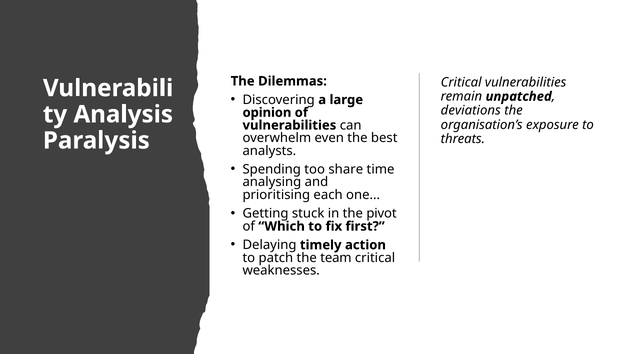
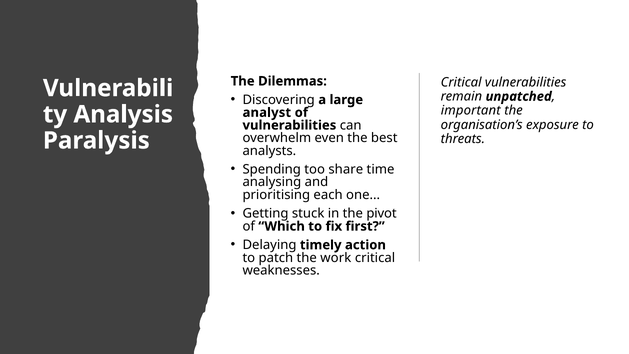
deviations: deviations -> important
opinion: opinion -> analyst
team: team -> work
